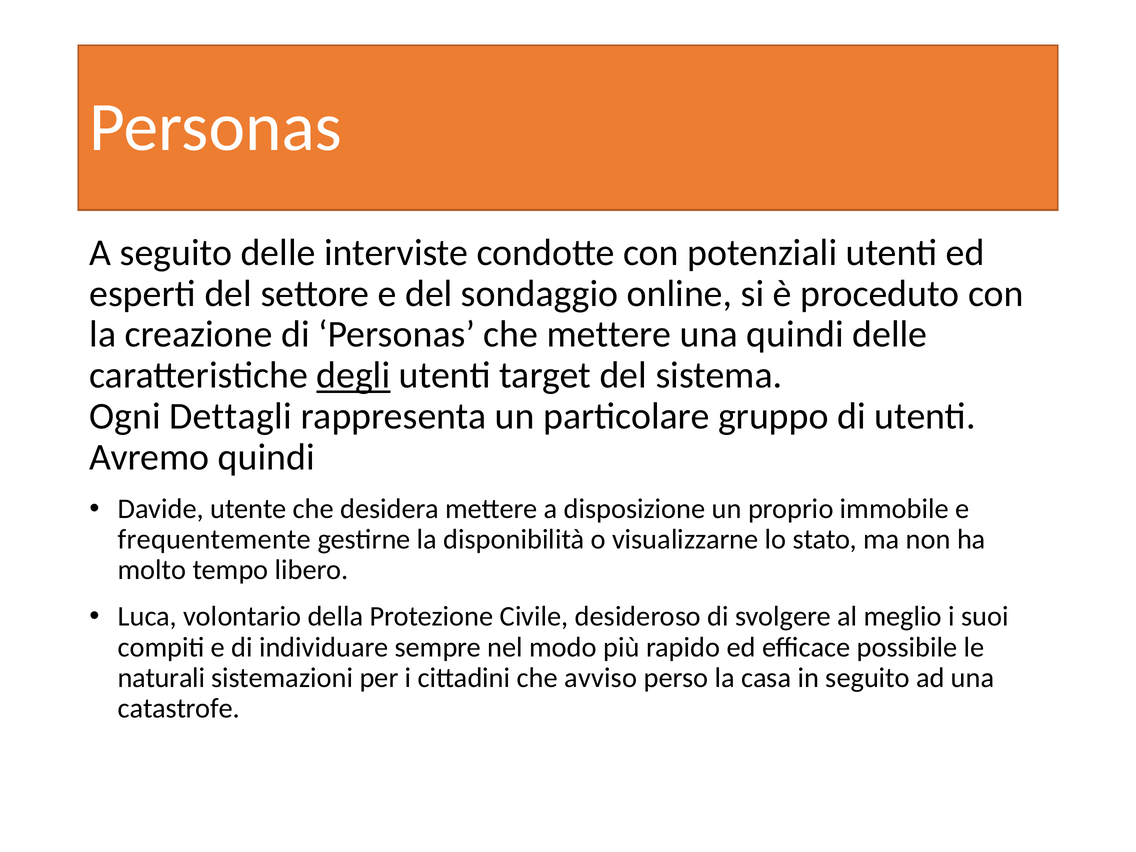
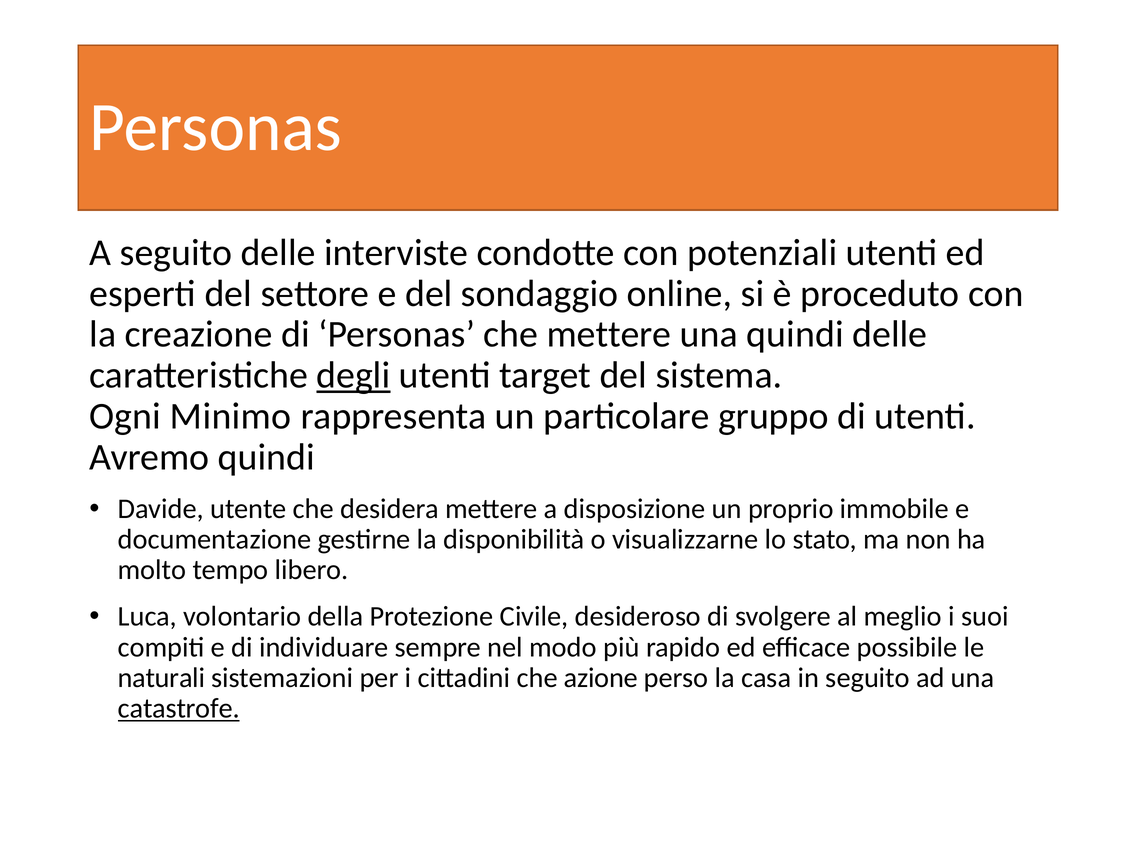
Dettagli: Dettagli -> Minimo
frequentemente: frequentemente -> documentazione
avviso: avviso -> azione
catastrofe underline: none -> present
